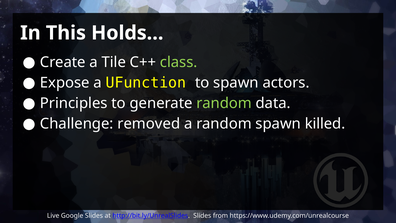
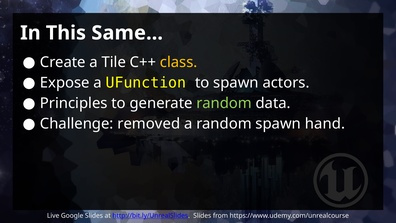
Holds…: Holds… -> Same…
class colour: light green -> yellow
killed: killed -> hand
